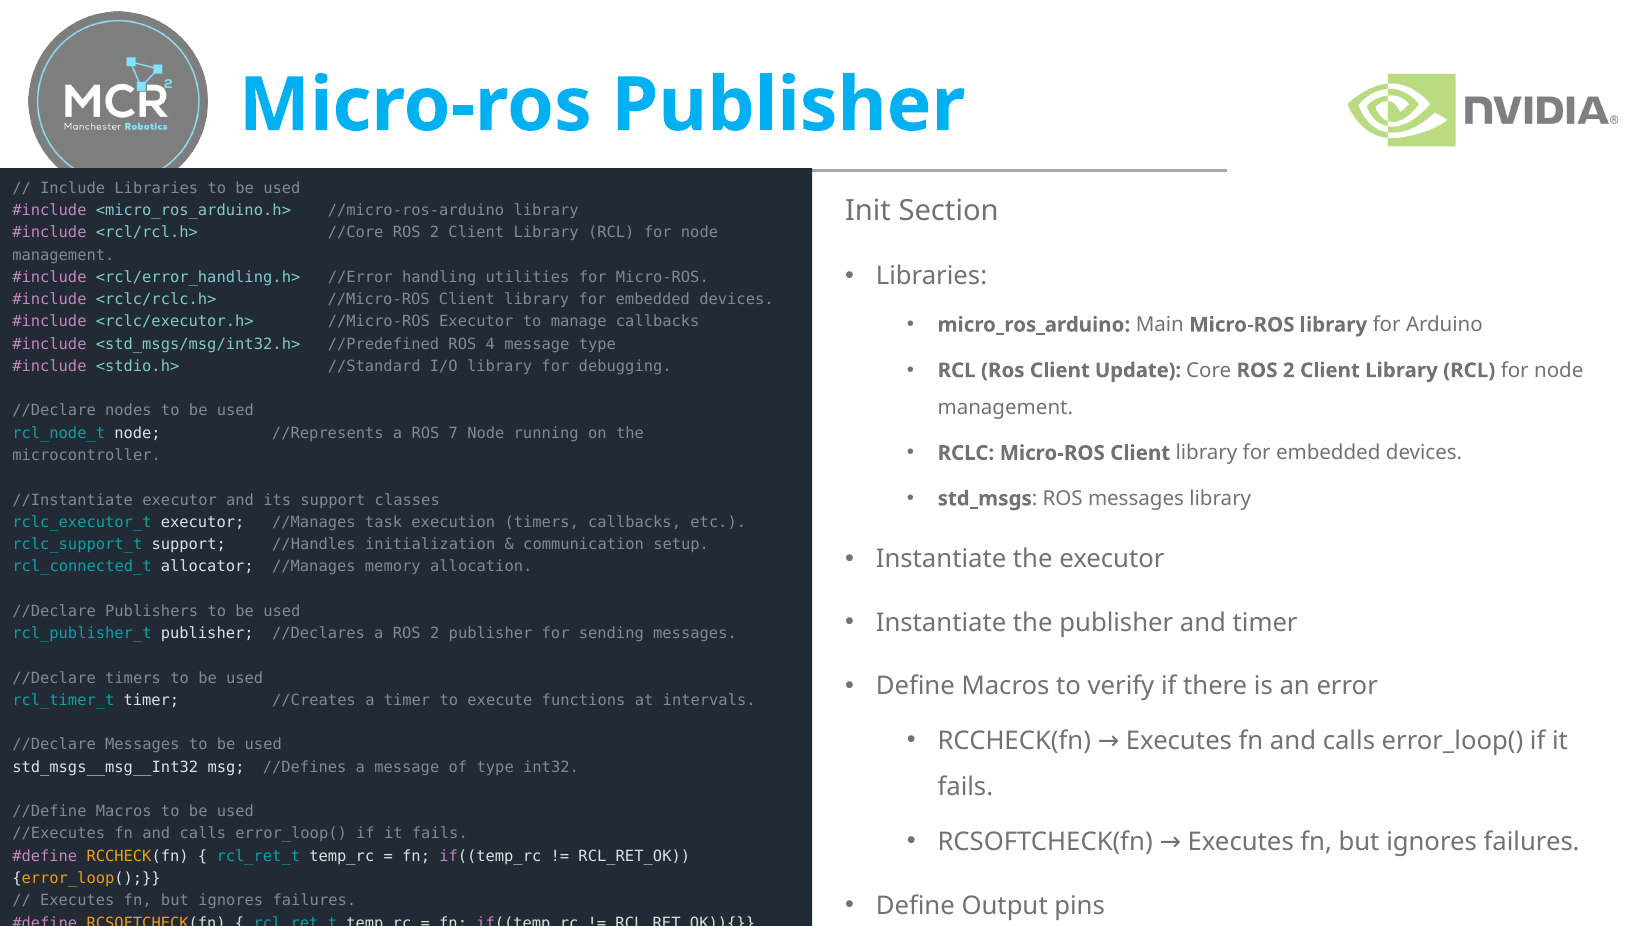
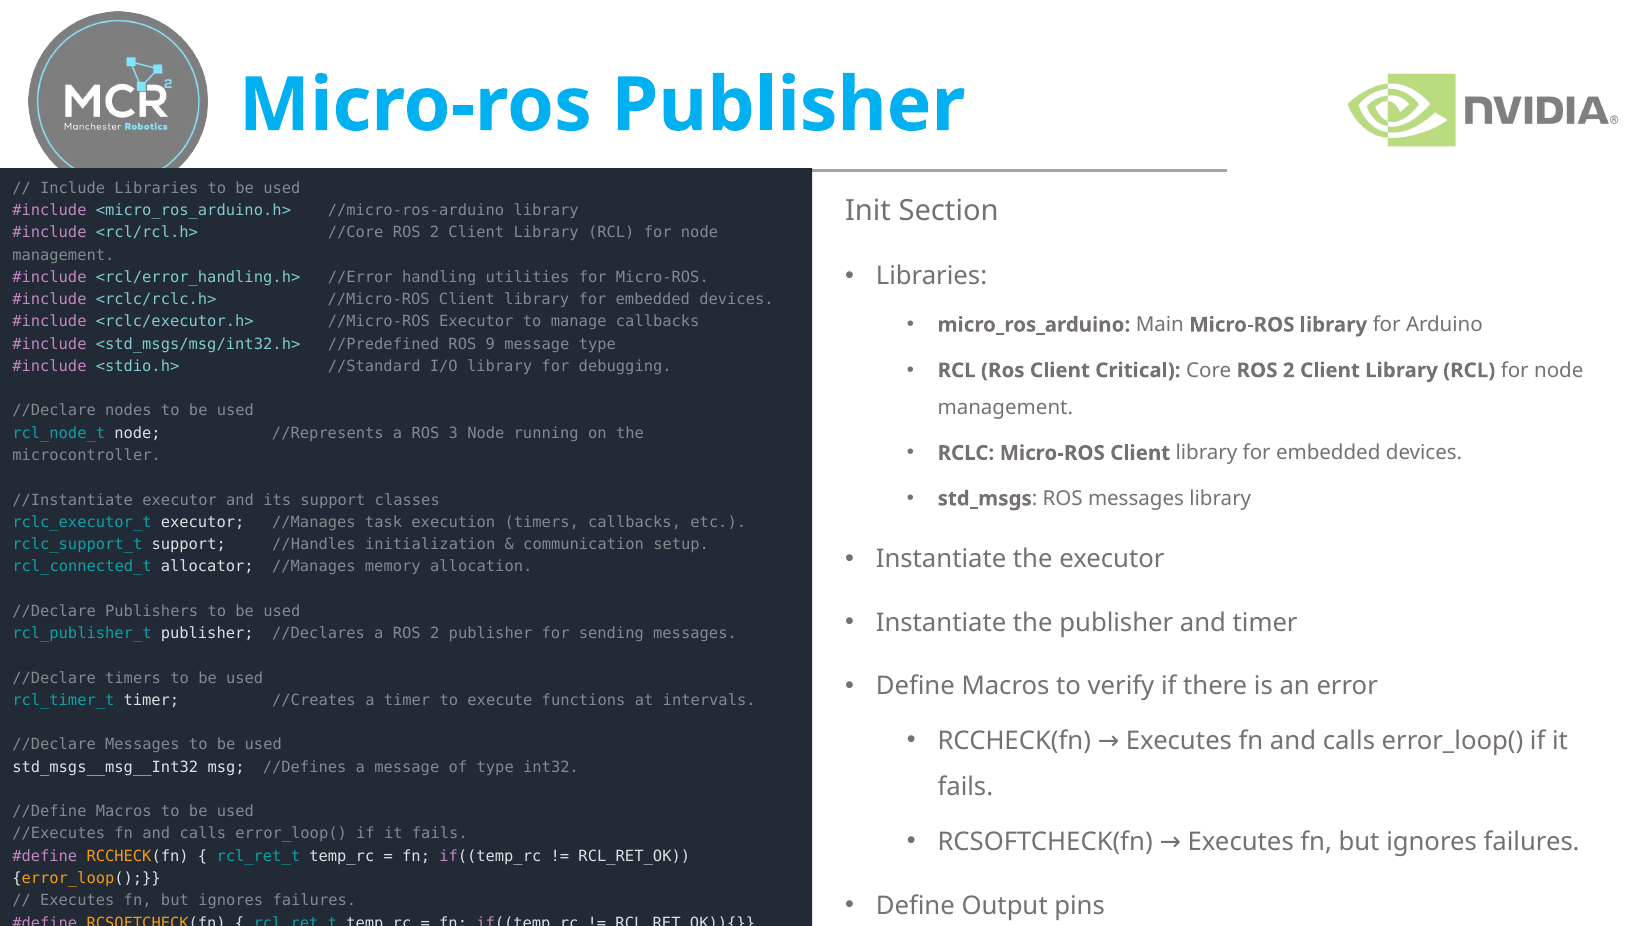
4: 4 -> 9
Update: Update -> Critical
7: 7 -> 3
